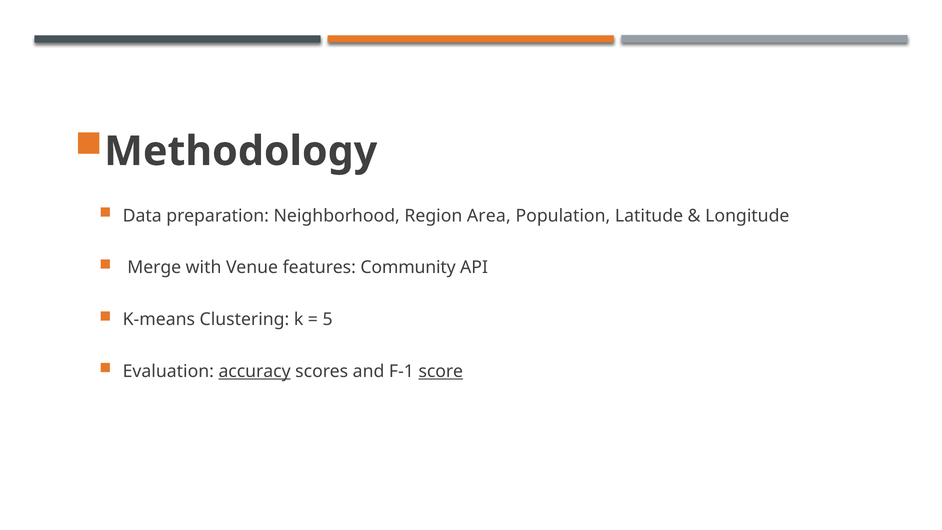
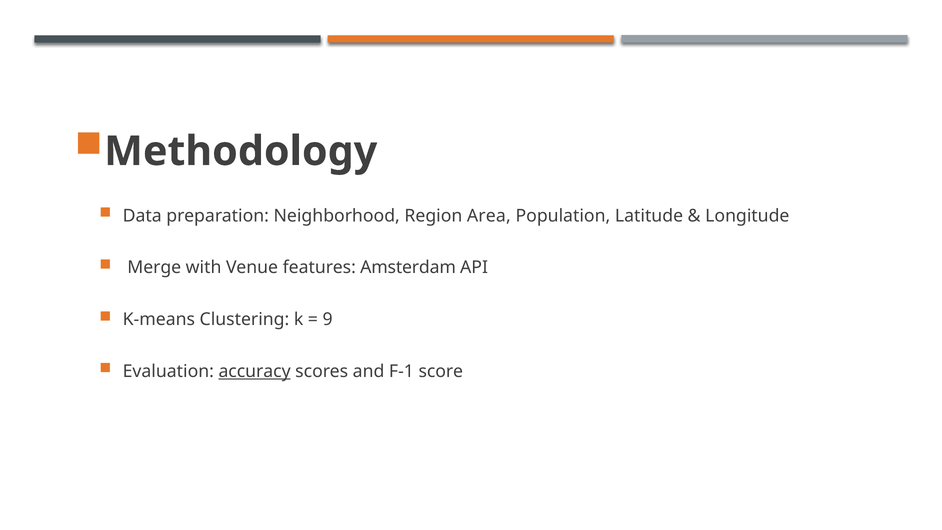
Community: Community -> Amsterdam
5: 5 -> 9
score underline: present -> none
